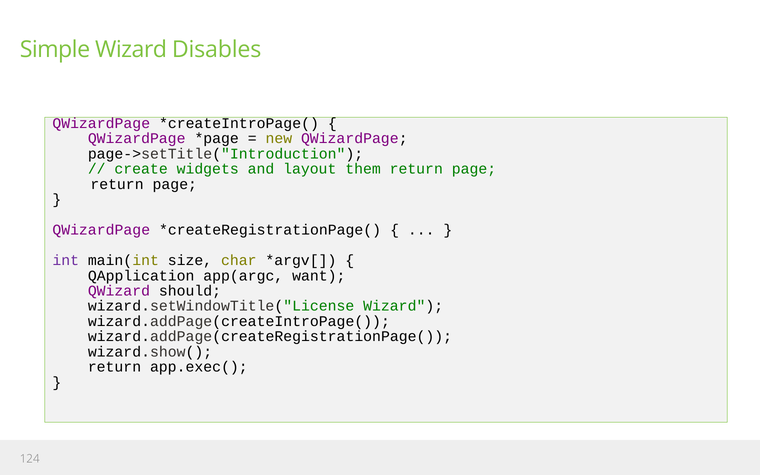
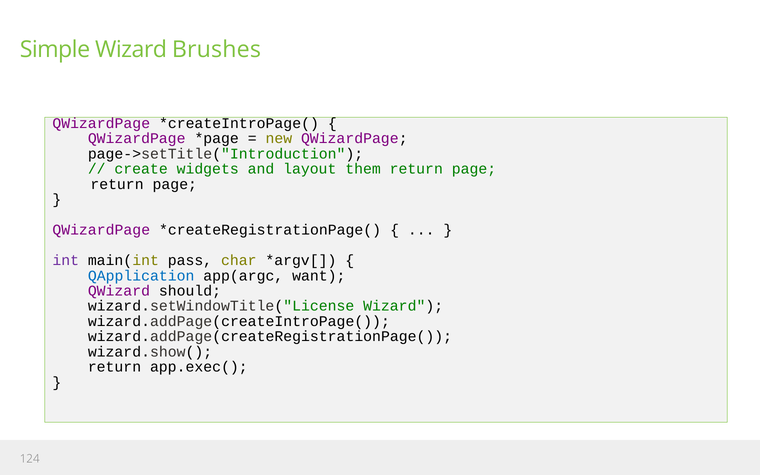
Disables: Disables -> Brushes
size: size -> pass
QApplication colour: black -> blue
